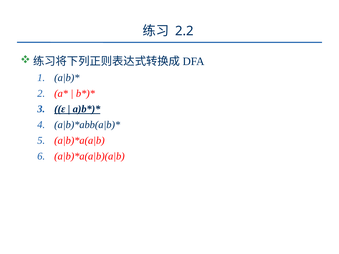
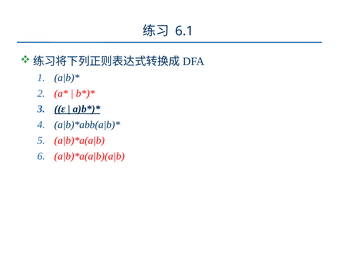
2.2: 2.2 -> 6.1
